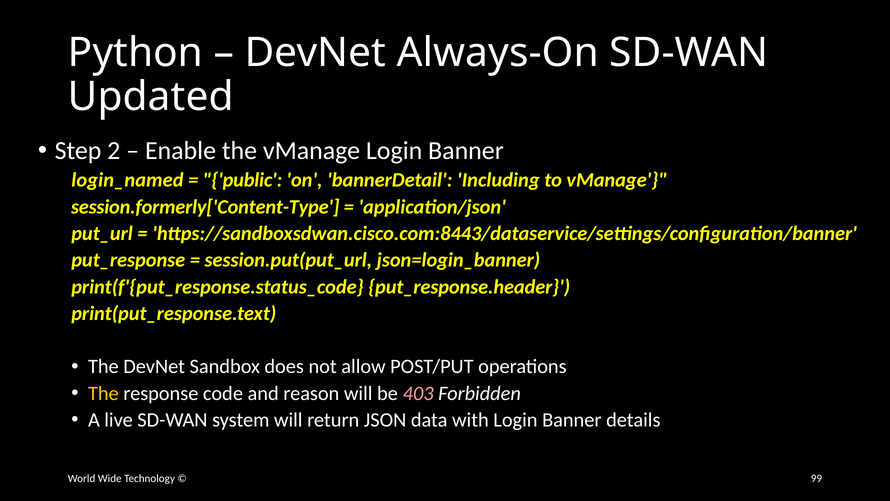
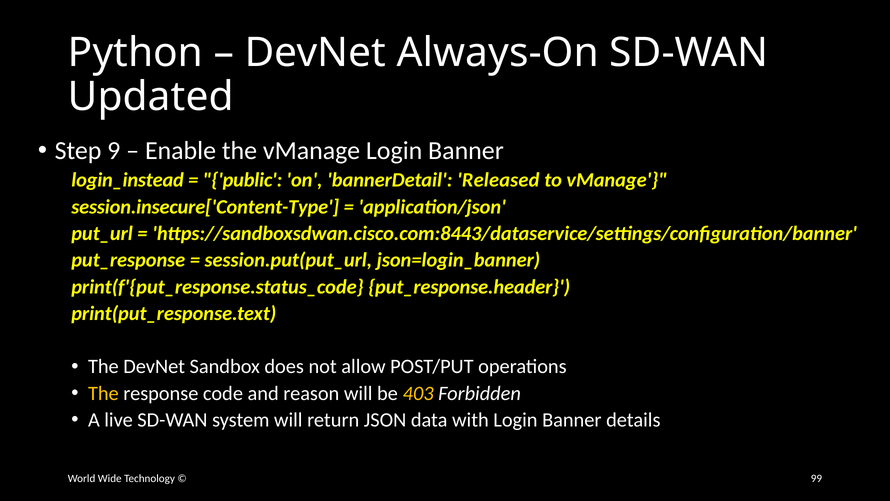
2: 2 -> 9
login_named: login_named -> login_instead
Including: Including -> Released
session.formerly['Content-Type: session.formerly['Content-Type -> session.insecure['Content-Type
403 colour: pink -> yellow
